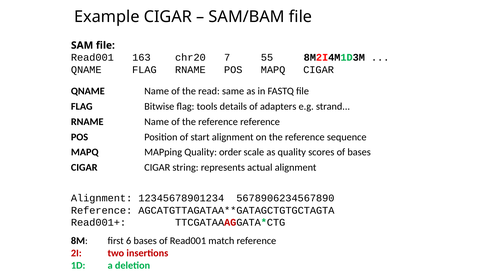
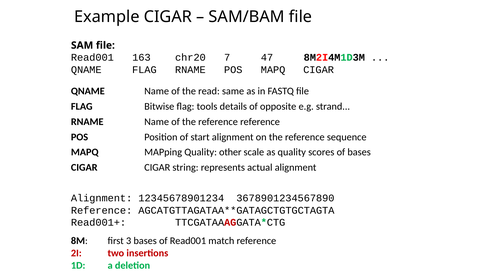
55: 55 -> 47
adapters: adapters -> opposite
order: order -> other
5678906234567890: 5678906234567890 -> 3678901234567890
6: 6 -> 3
